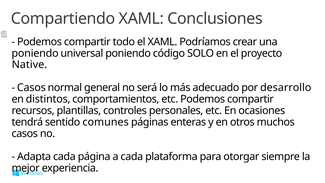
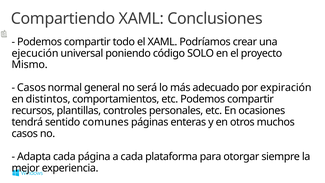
poniendo at (35, 53): poniendo -> ejecución
Native: Native -> Mismo
desarrollo: desarrollo -> expiración
